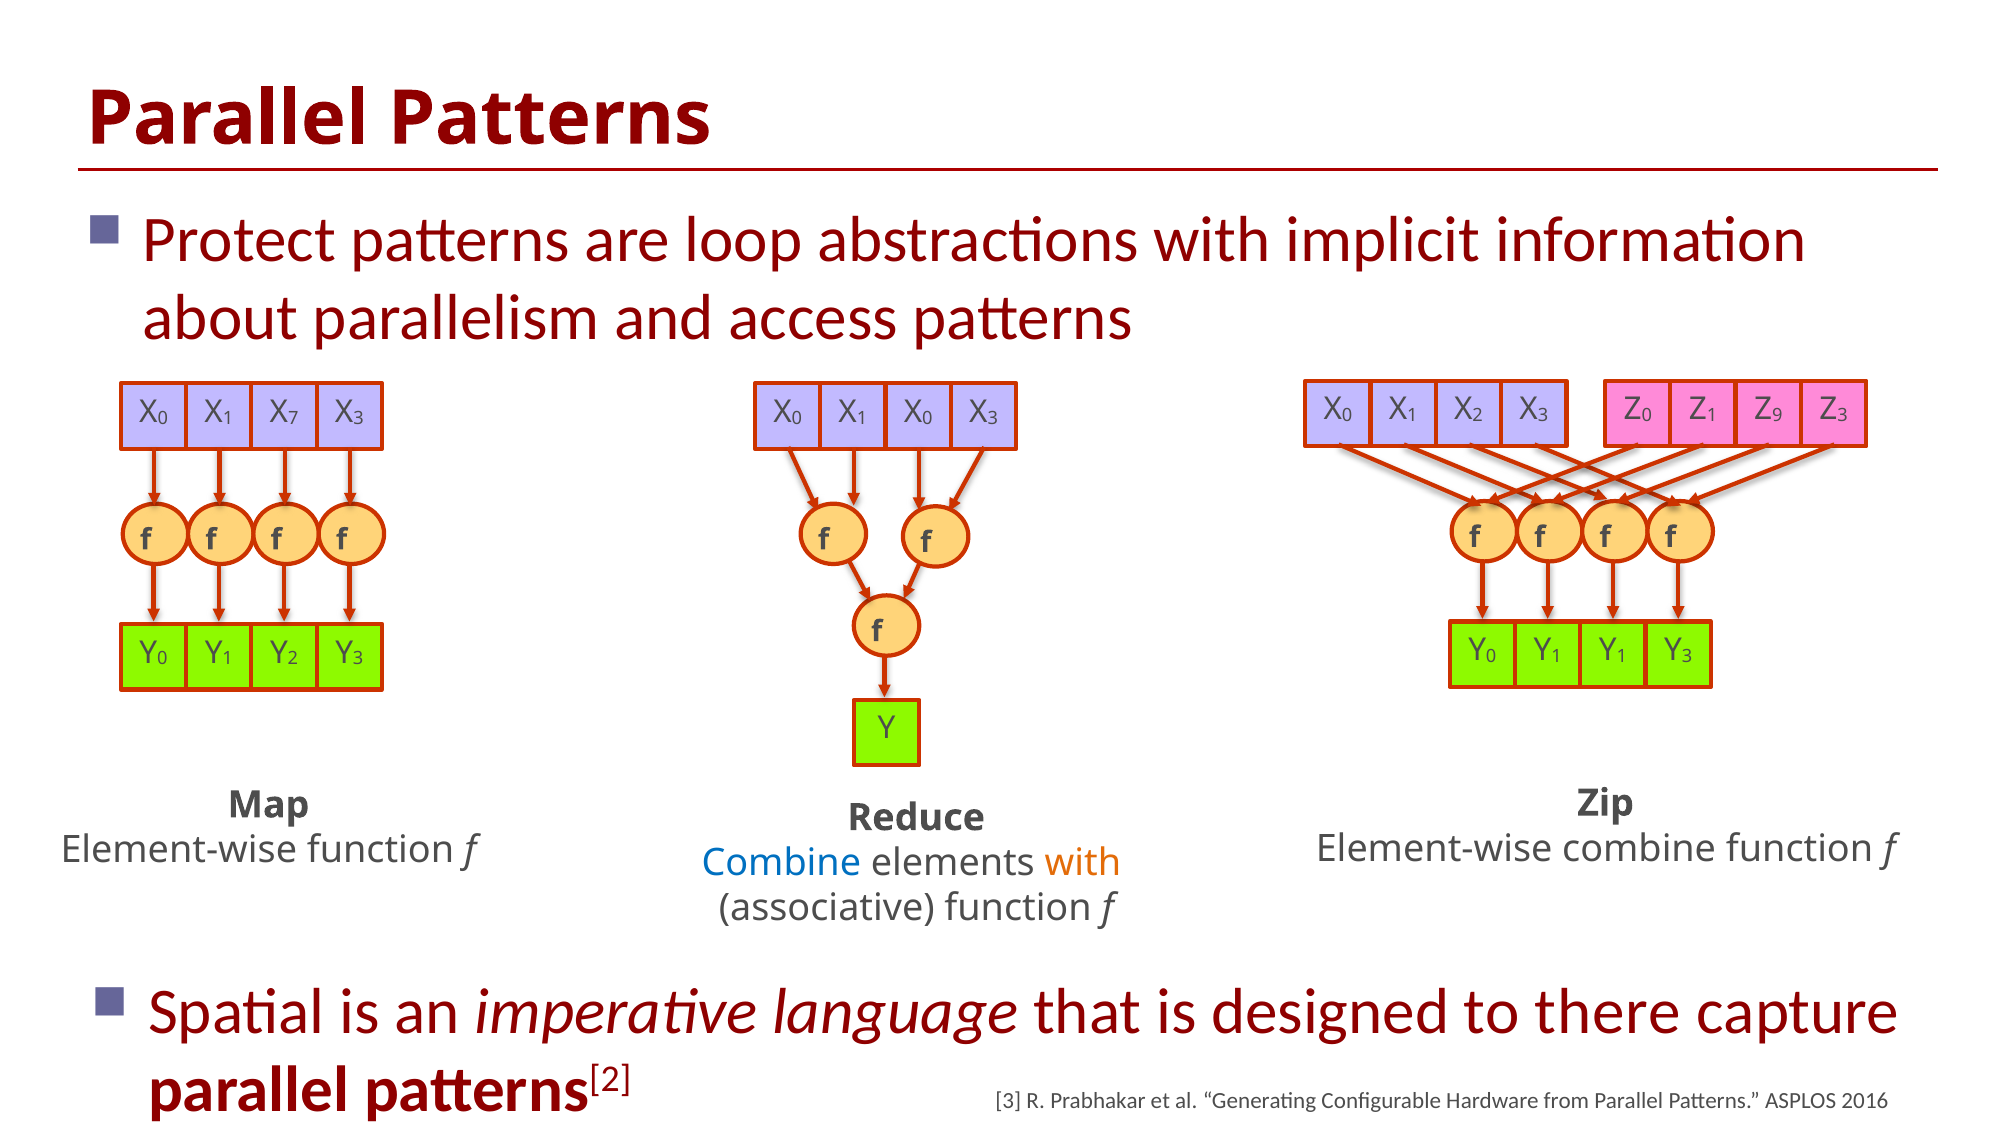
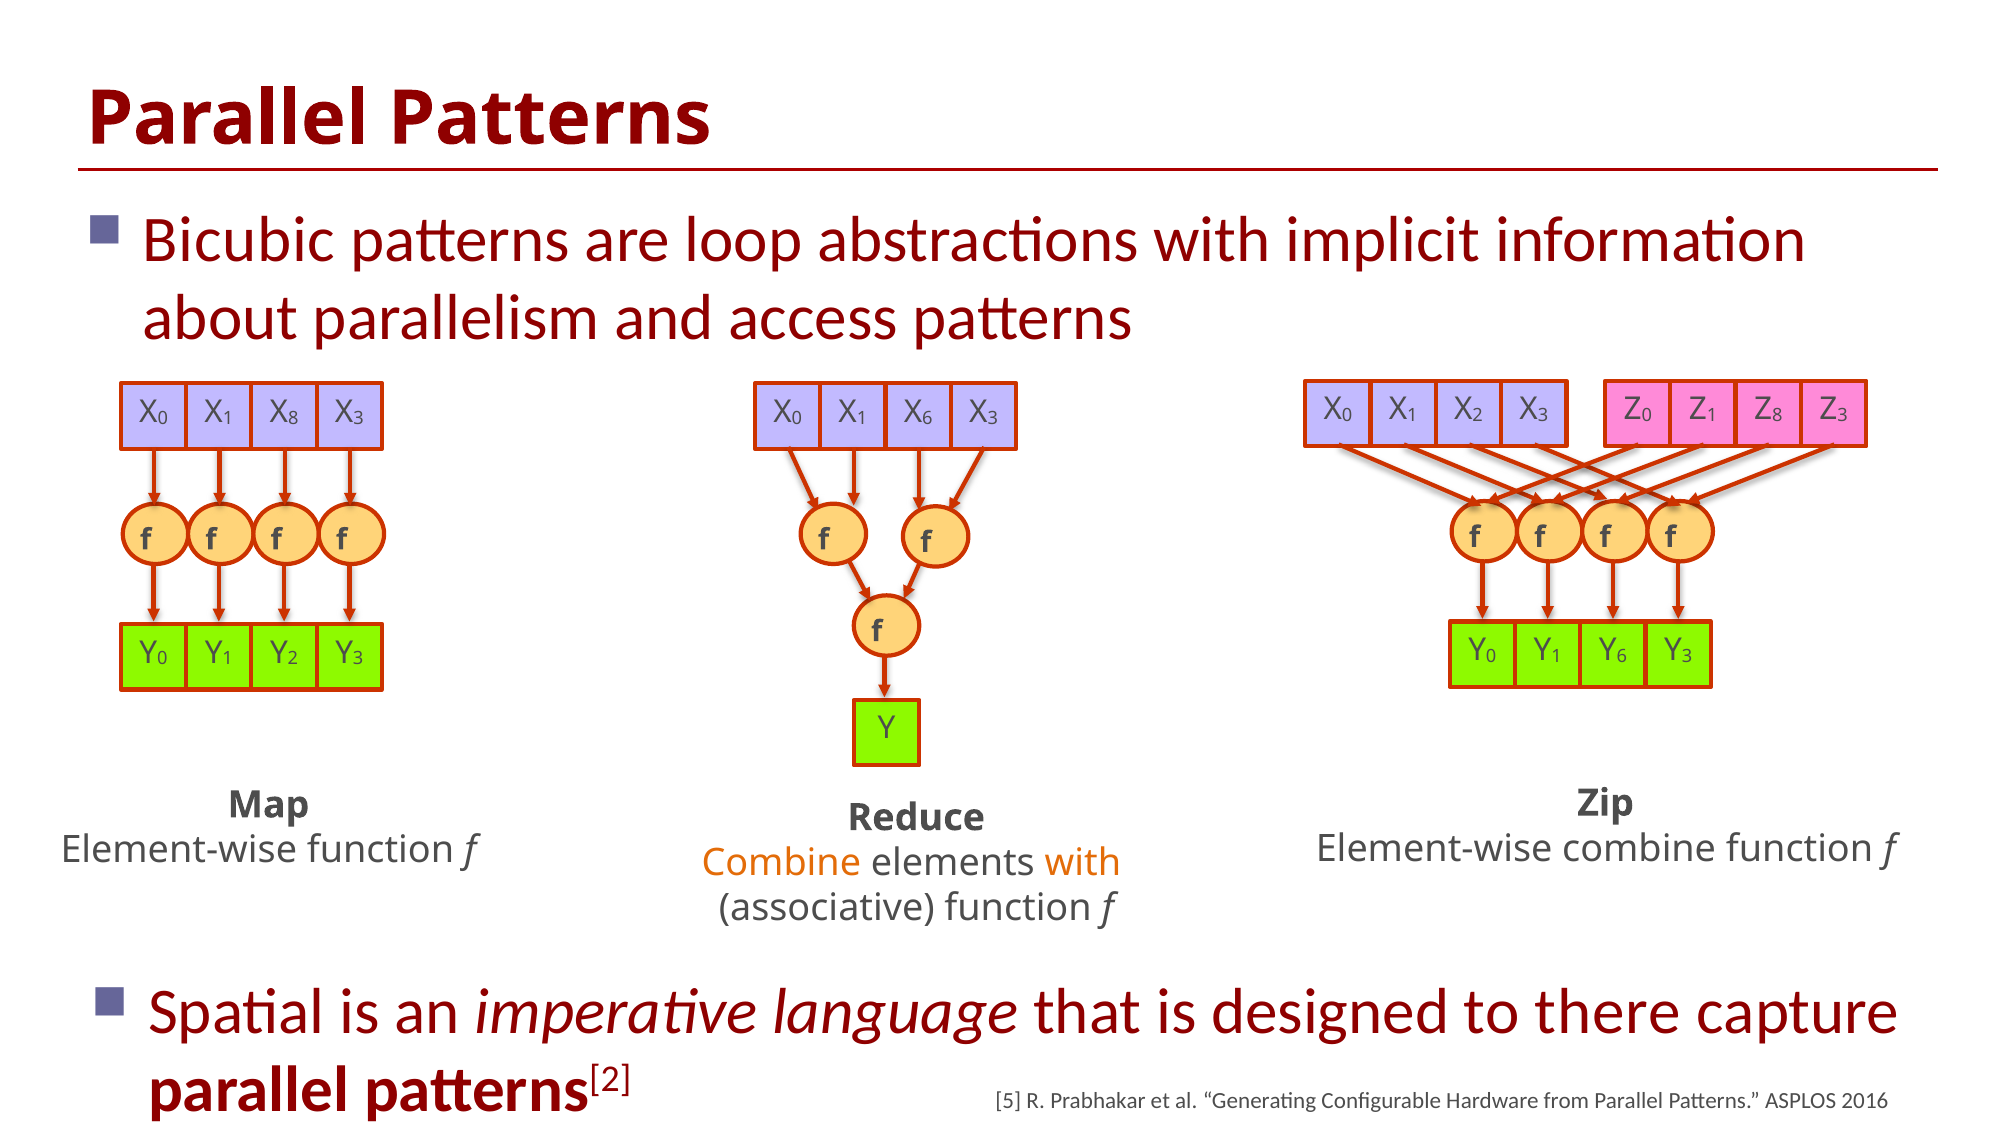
Protect: Protect -> Bicubic
9 at (1777, 415): 9 -> 8
7 at (293, 418): 7 -> 8
0 at (927, 418): 0 -> 6
1 at (1622, 656): 1 -> 6
Combine at (781, 863) colour: blue -> orange
patterns[2 3: 3 -> 5
